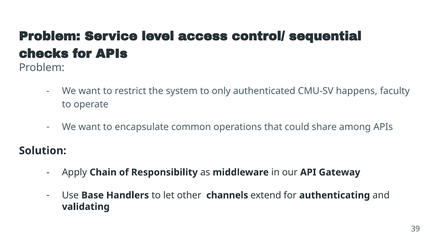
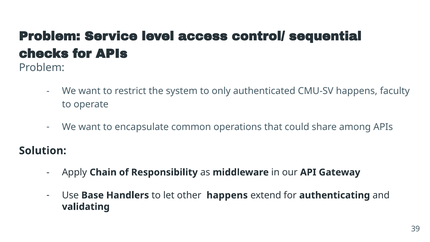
other channels: channels -> happens
